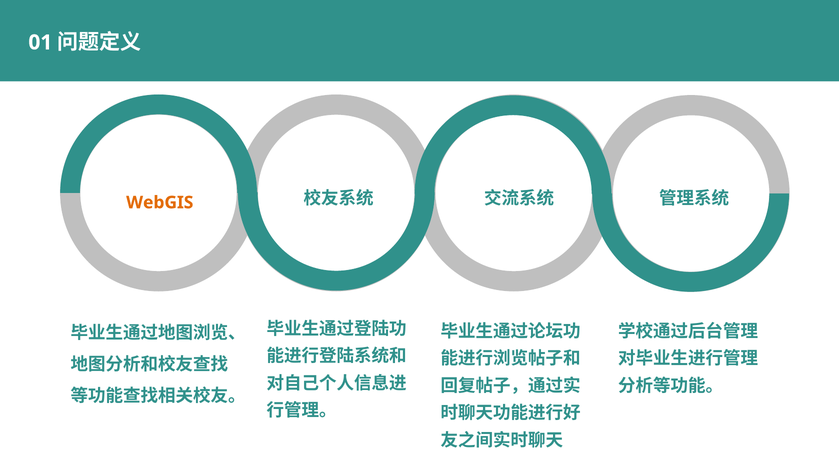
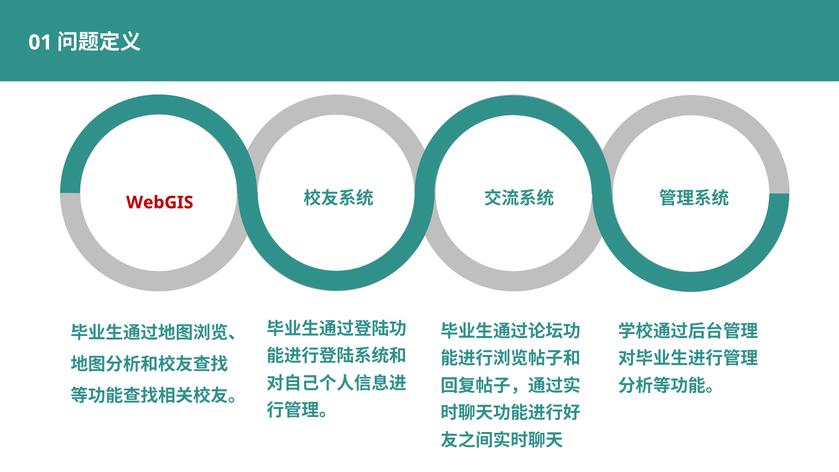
WebGIS colour: orange -> red
